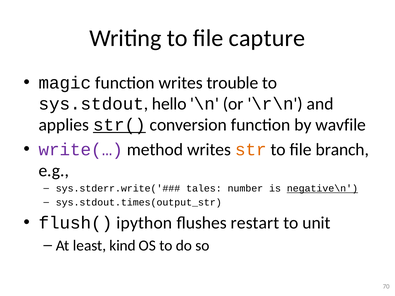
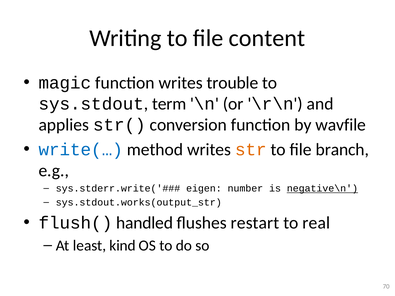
capture: capture -> content
hello: hello -> term
str( underline: present -> none
write(… colour: purple -> blue
tales: tales -> eigen
sys.stdout.times(output_str: sys.stdout.times(output_str -> sys.stdout.works(output_str
ipython: ipython -> handled
unit: unit -> real
